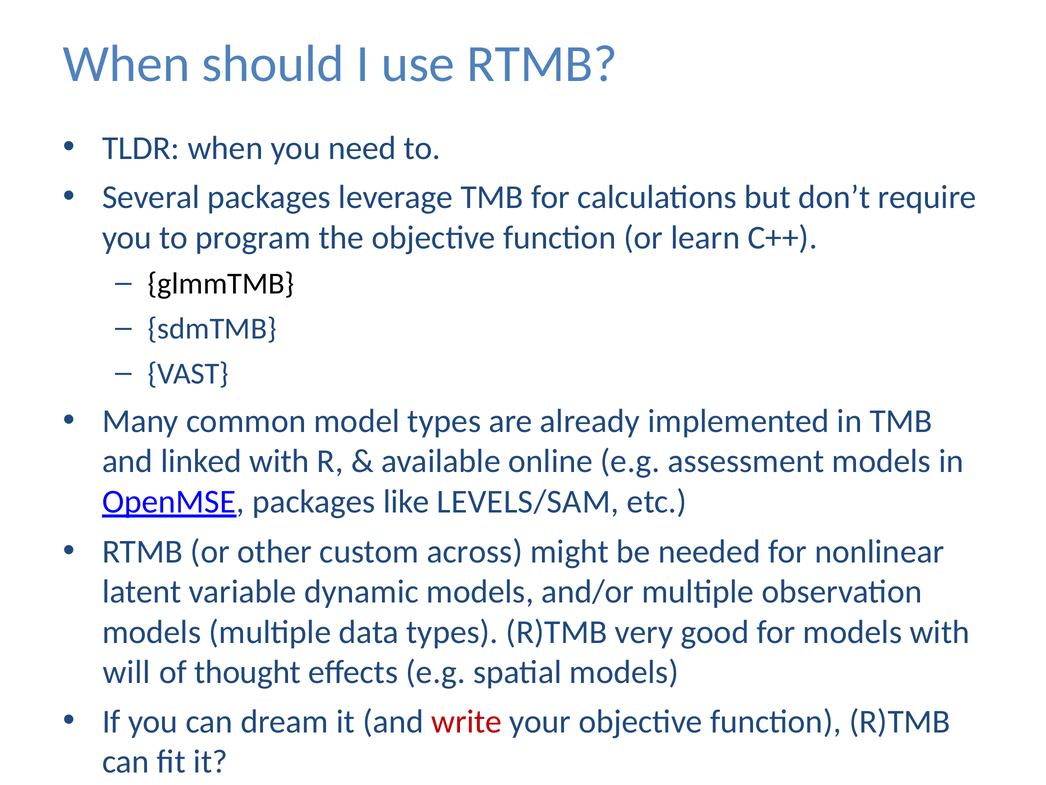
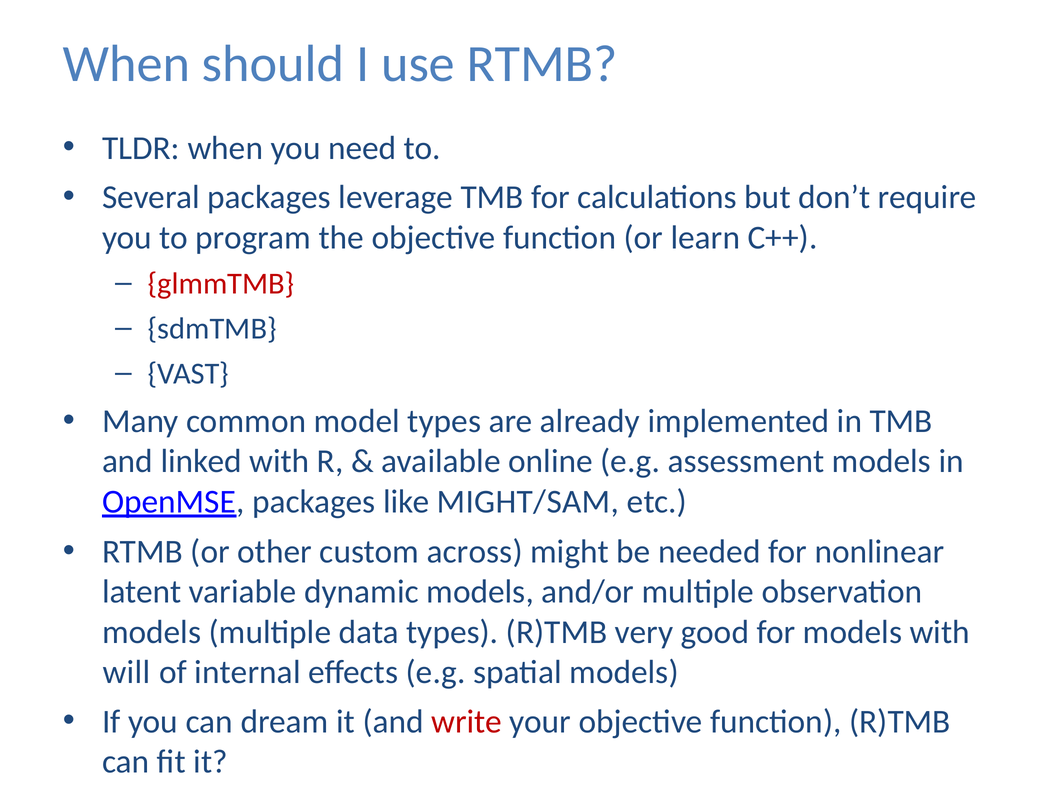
glmmTMB colour: black -> red
LEVELS/SAM: LEVELS/SAM -> MIGHT/SAM
thought: thought -> internal
